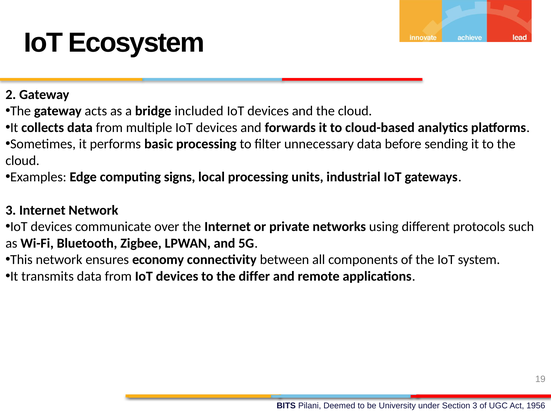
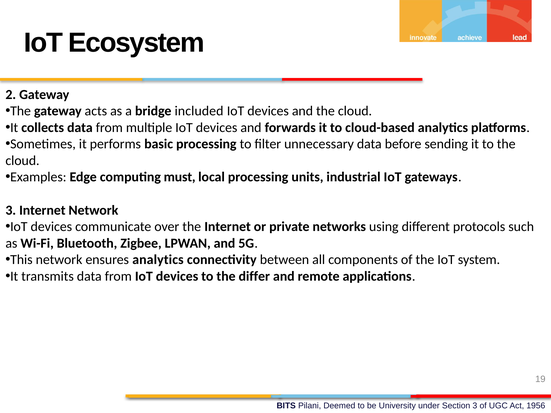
signs: signs -> must
ensures economy: economy -> analytics
